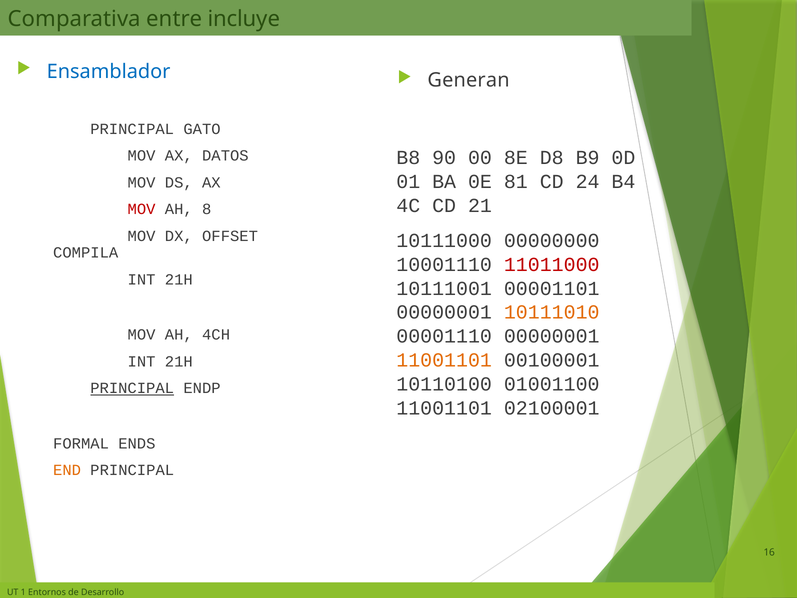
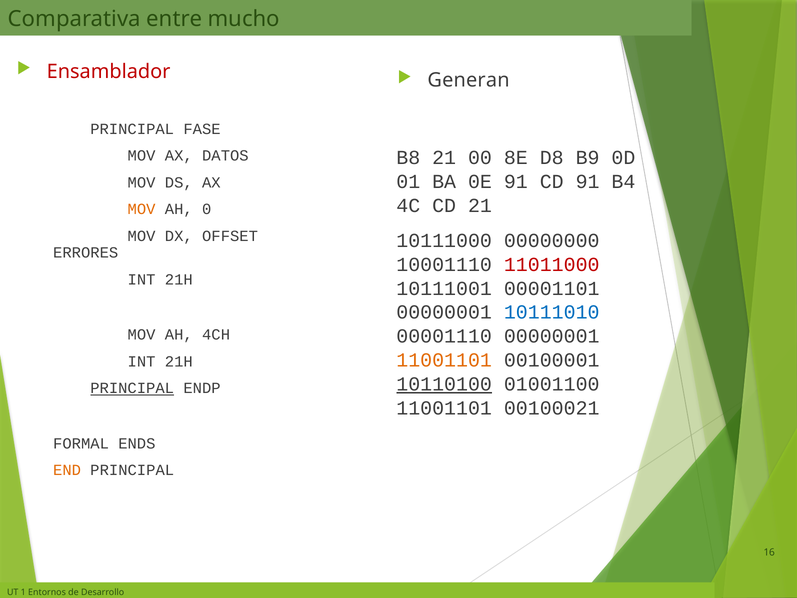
incluye: incluye -> mucho
Ensamblador colour: blue -> red
GATO: GATO -> FASE
B8 90: 90 -> 21
0E 81: 81 -> 91
CD 24: 24 -> 91
MOV at (142, 209) colour: red -> orange
8: 8 -> 0
COMPILA: COMPILA -> ERRORES
10111010 colour: orange -> blue
10110100 underline: none -> present
02100001: 02100001 -> 00100021
